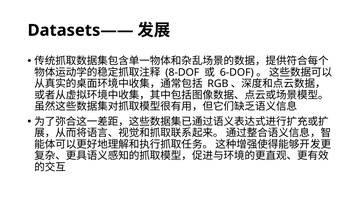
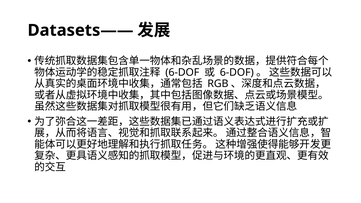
8-DOF at (182, 72): 8-DOF -> 6-DOF
